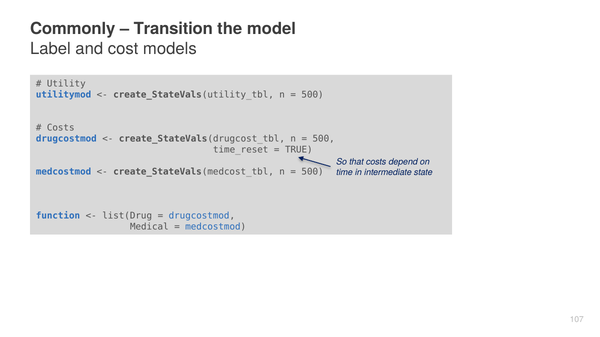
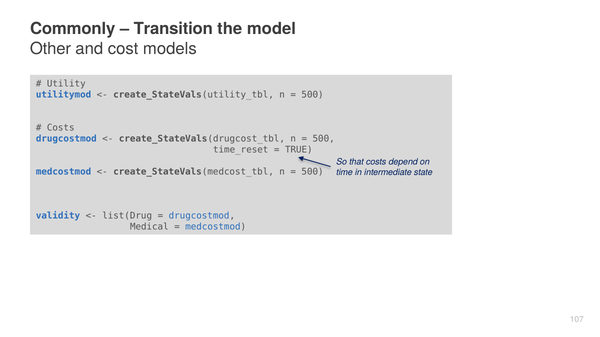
Label: Label -> Other
function: function -> validity
